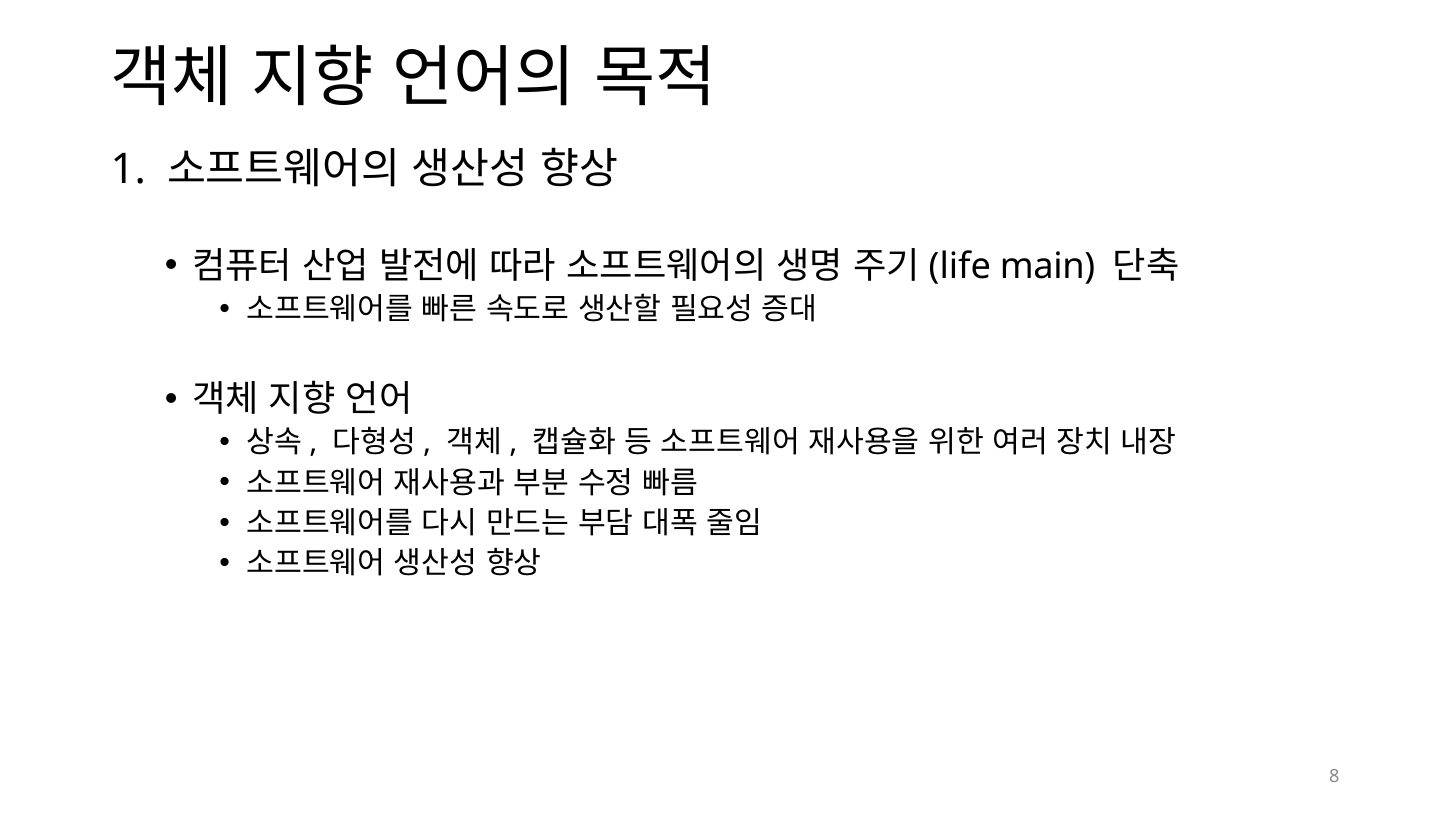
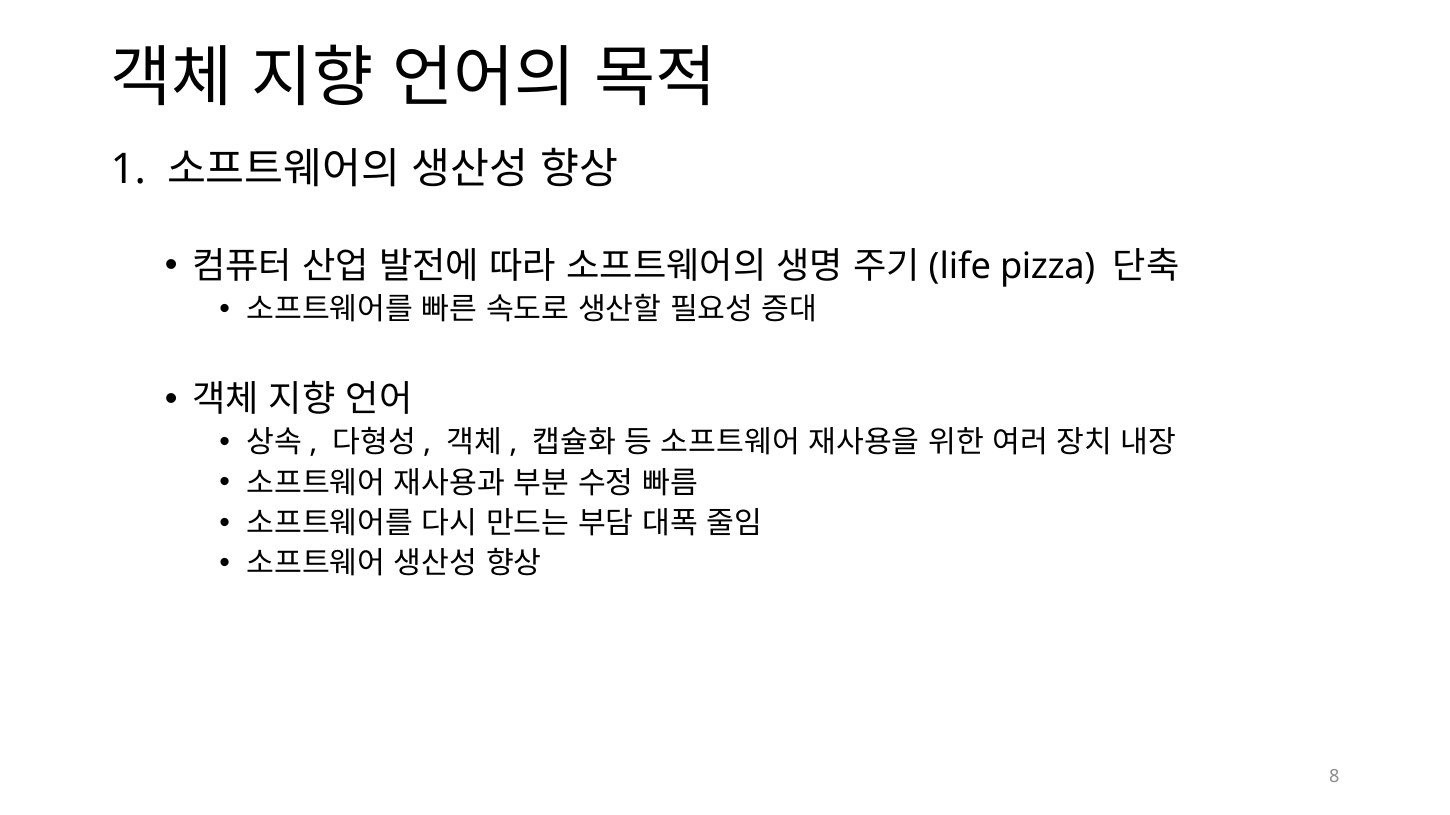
main: main -> pizza
